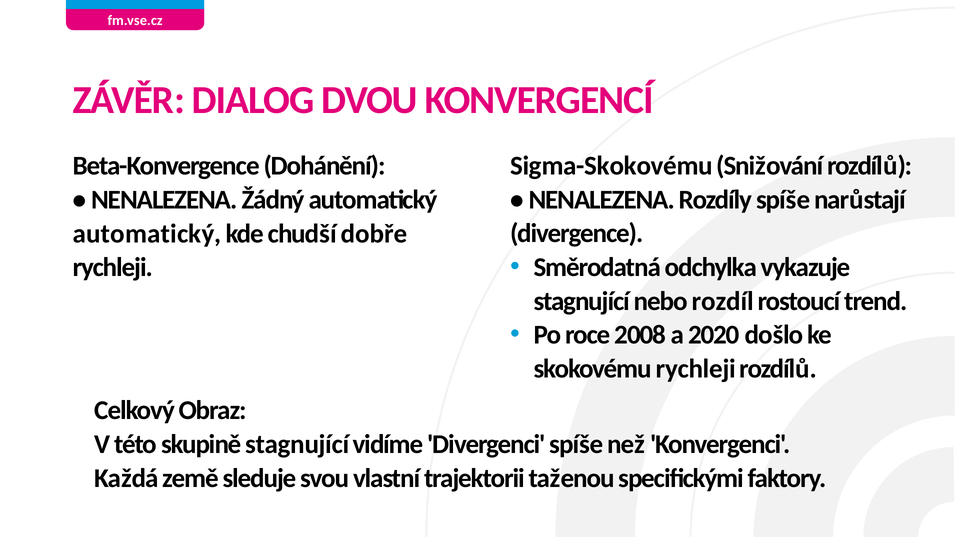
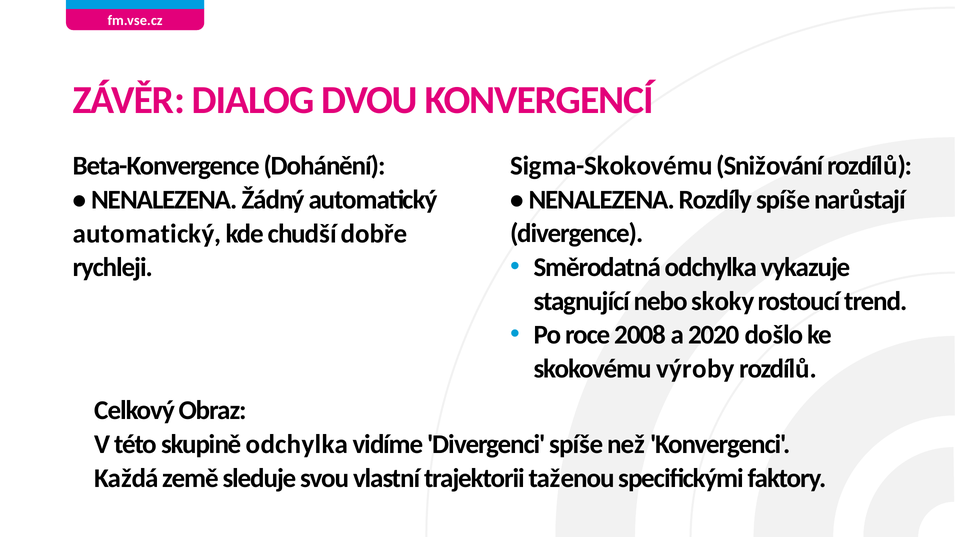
rozdíl: rozdíl -> skoky
skokovému rychleji: rychleji -> výroby
skupině stagnující: stagnující -> odchylka
